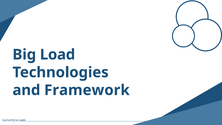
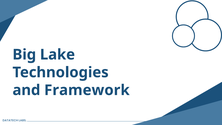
Load: Load -> Lake
